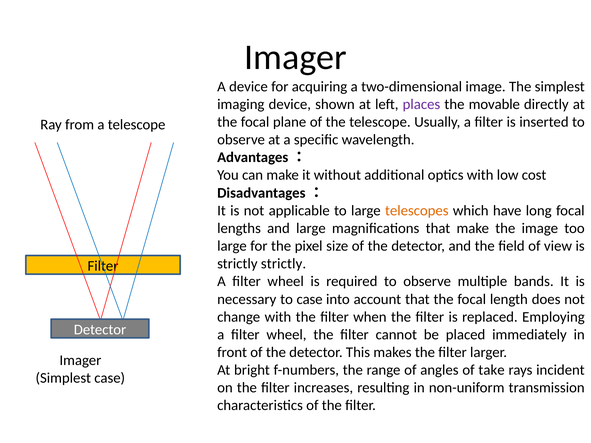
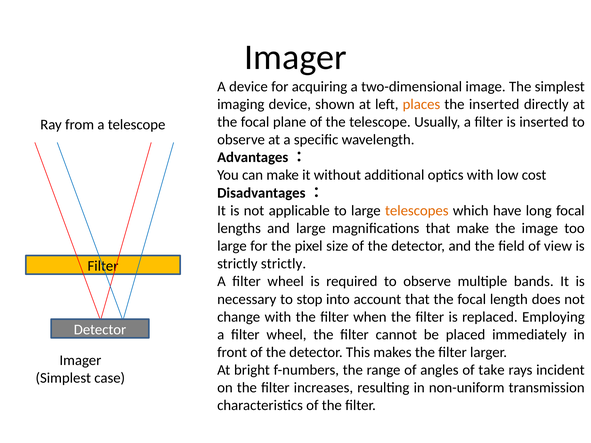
places colour: purple -> orange
the movable: movable -> inserted
to case: case -> stop
